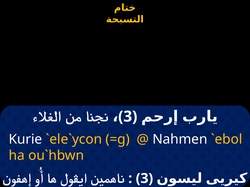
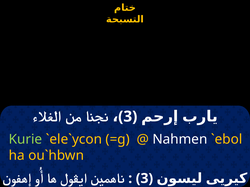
Kurie colour: white -> light green
